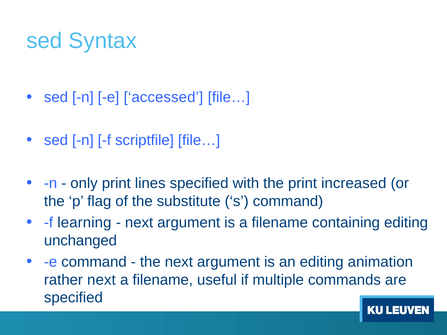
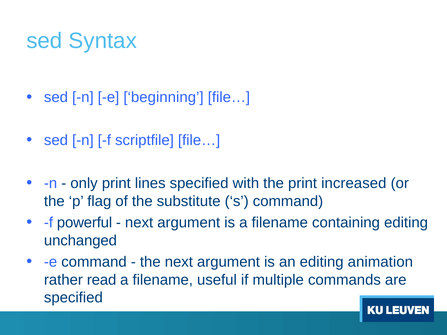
accessed: accessed -> beginning
learning: learning -> powerful
rather next: next -> read
